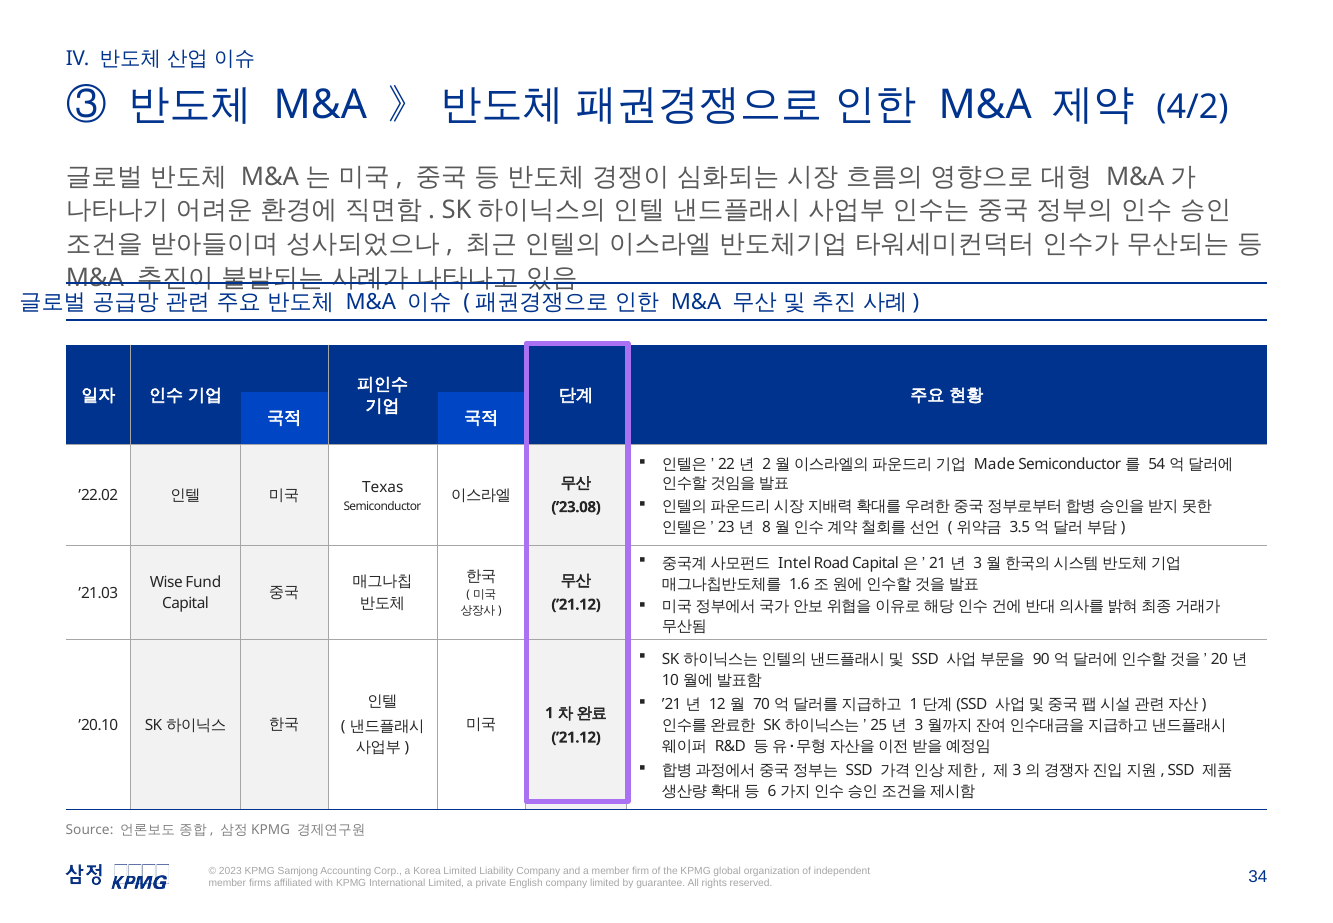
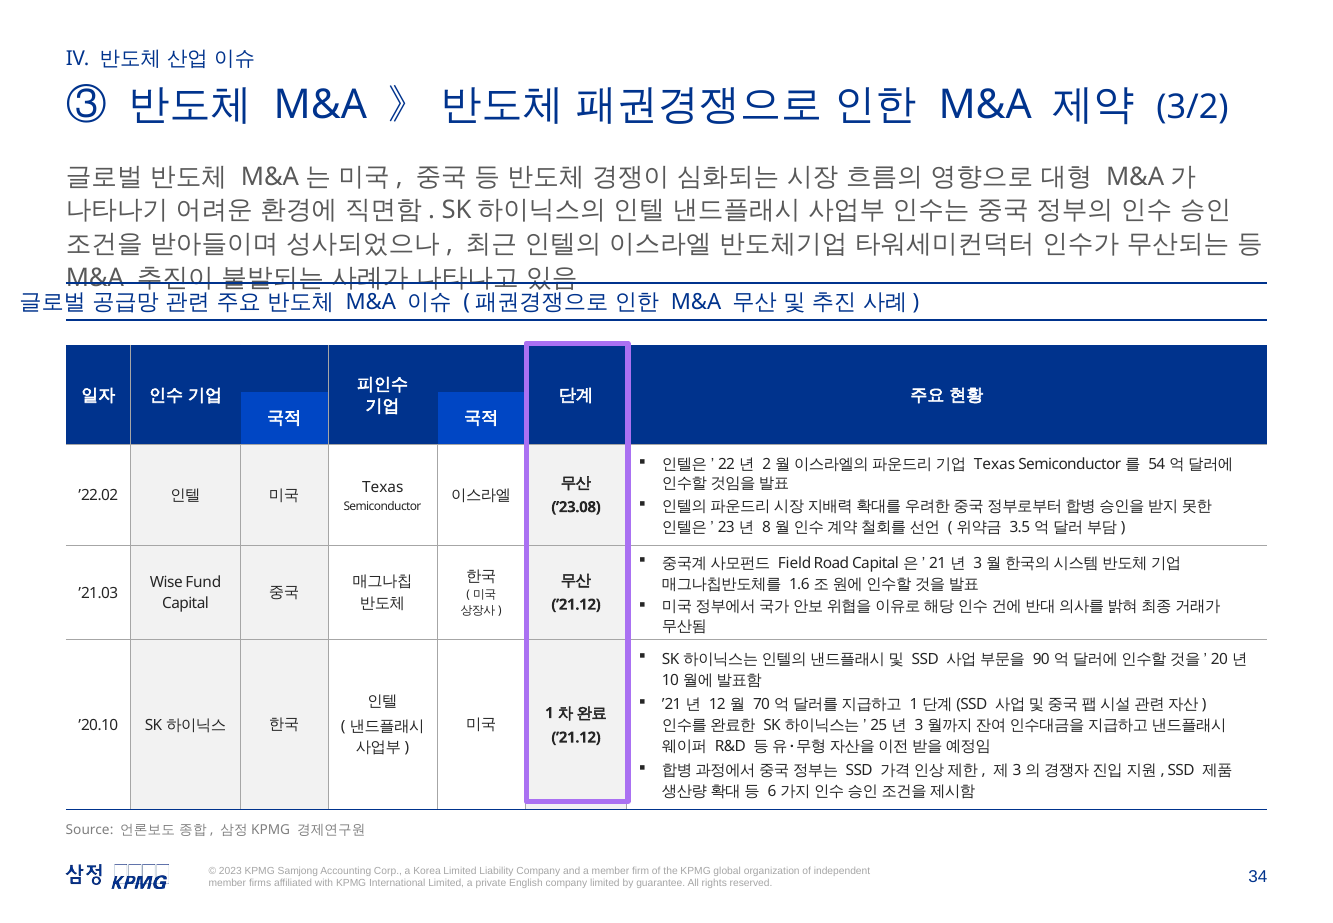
4/2: 4/2 -> 3/2
Made at (994, 464): Made -> Texas
Intel: Intel -> Field
